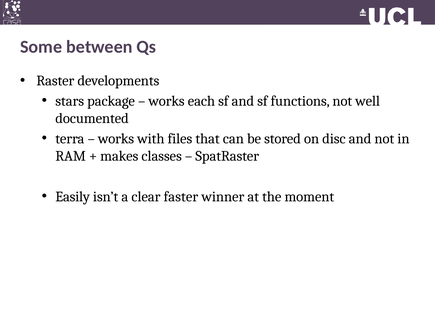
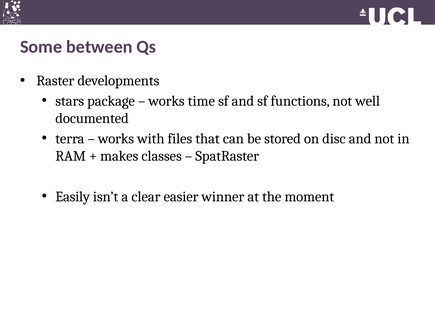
each: each -> time
faster: faster -> easier
